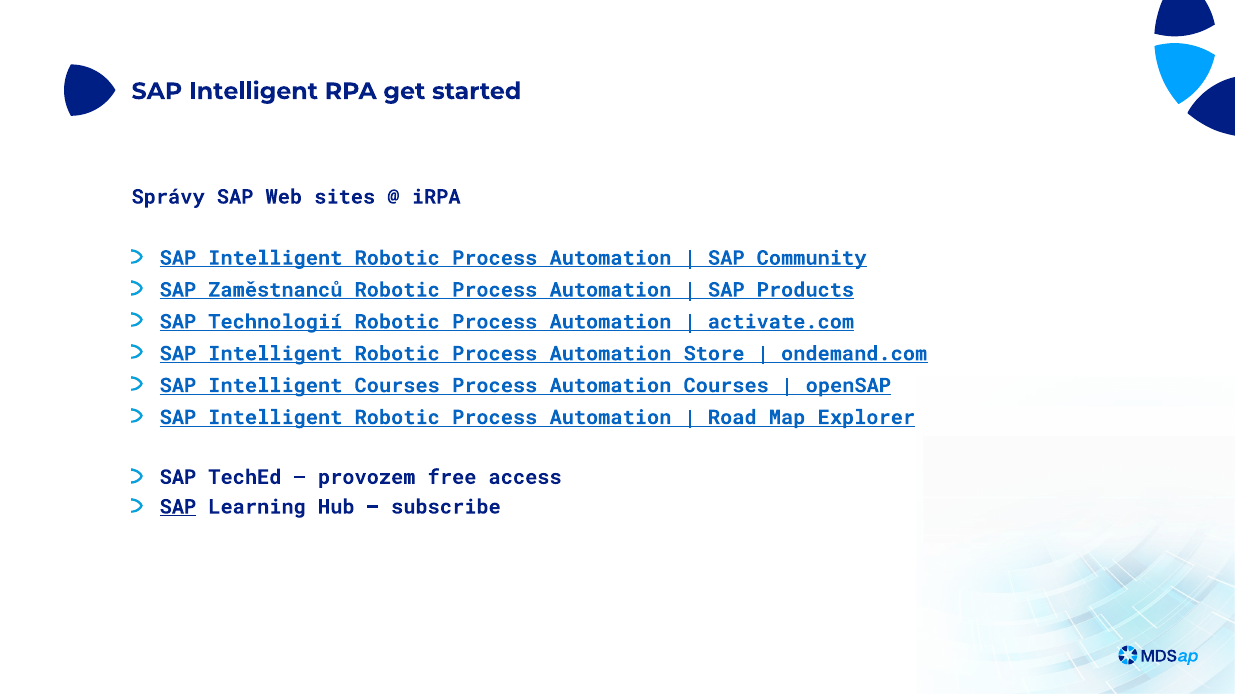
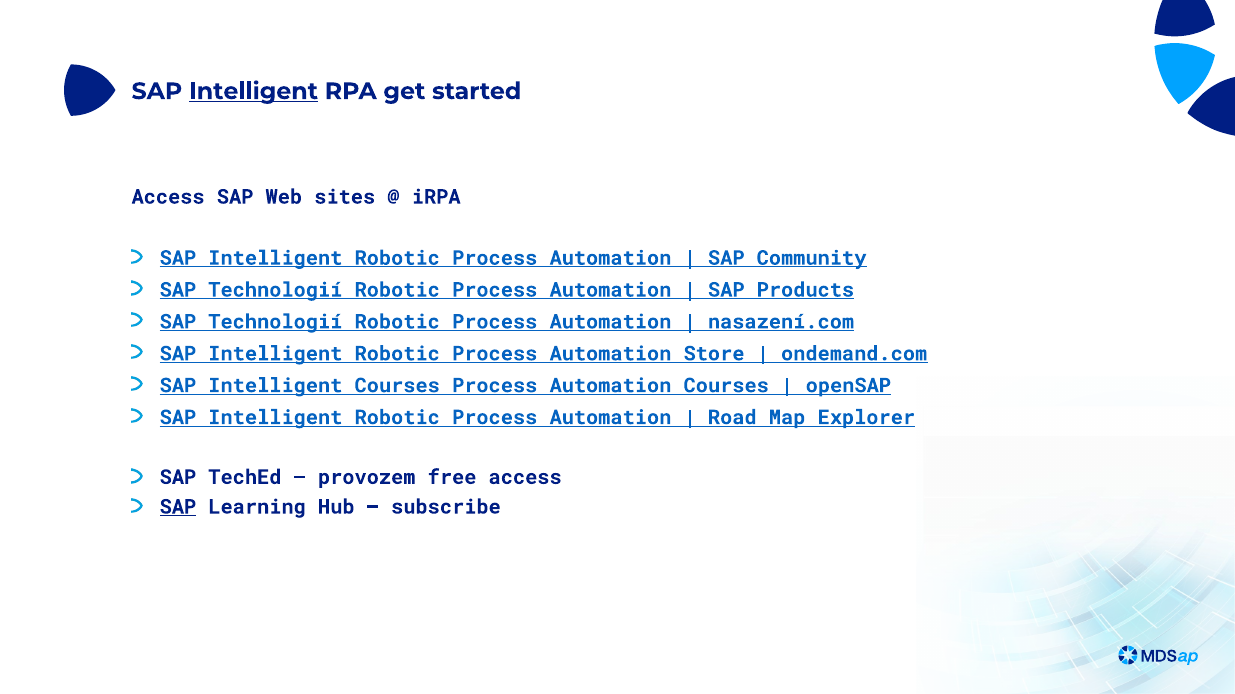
Intelligent at (253, 91) underline: none -> present
Správy at (168, 197): Správy -> Access
Zaměstnanců at (275, 290): Zaměstnanců -> Technologií
activate.com: activate.com -> nasazení.com
